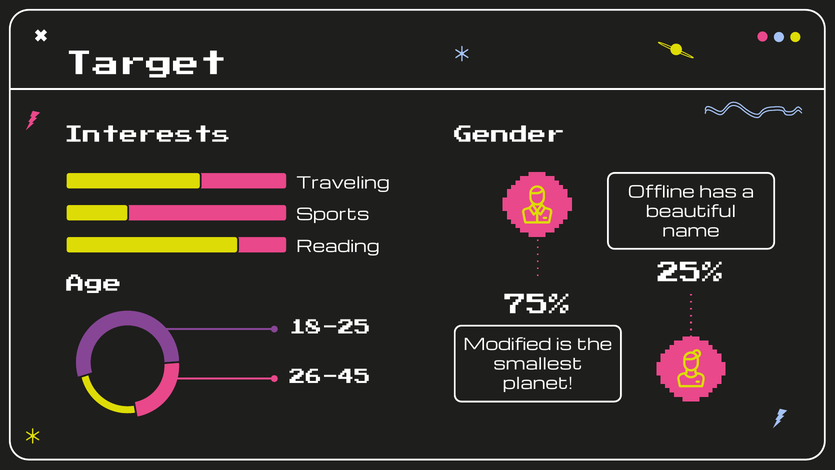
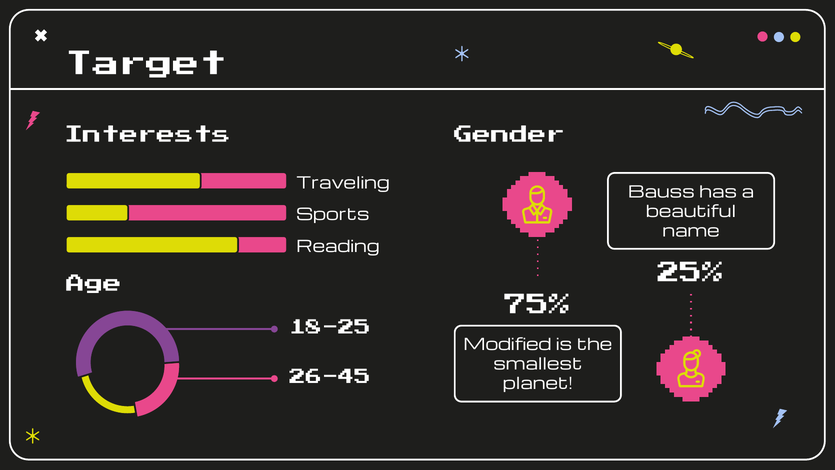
Offline: Offline -> Bauss
